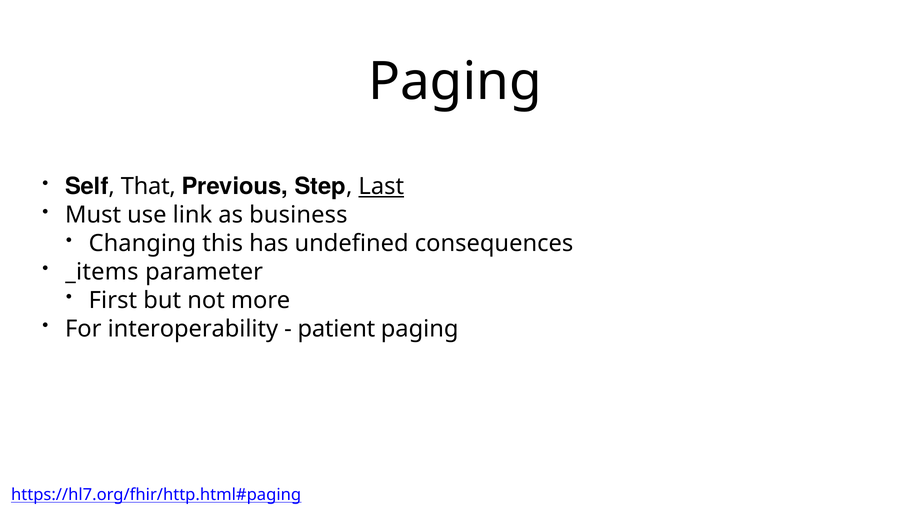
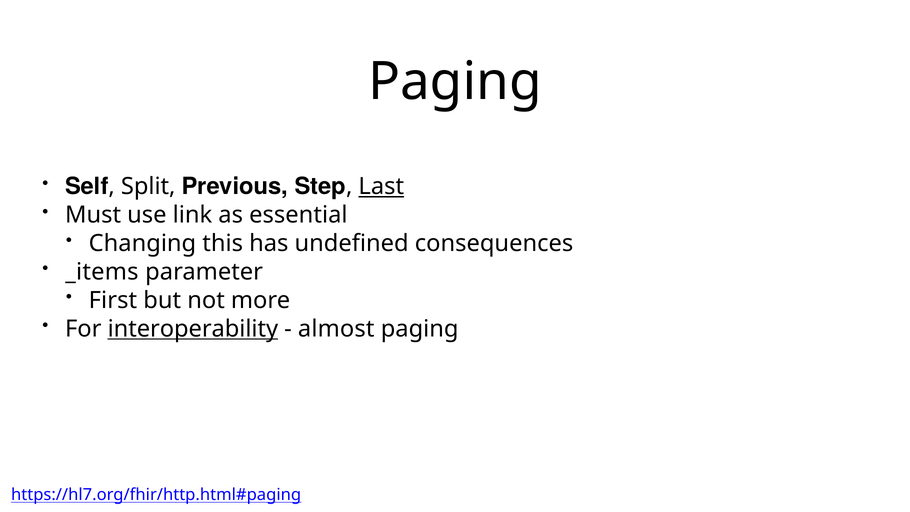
That: That -> Split
business: business -> essential
interoperability underline: none -> present
patient: patient -> almost
